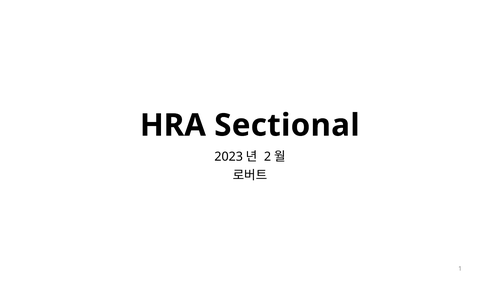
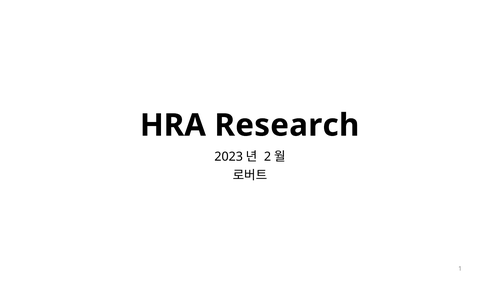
Sectional: Sectional -> Research
